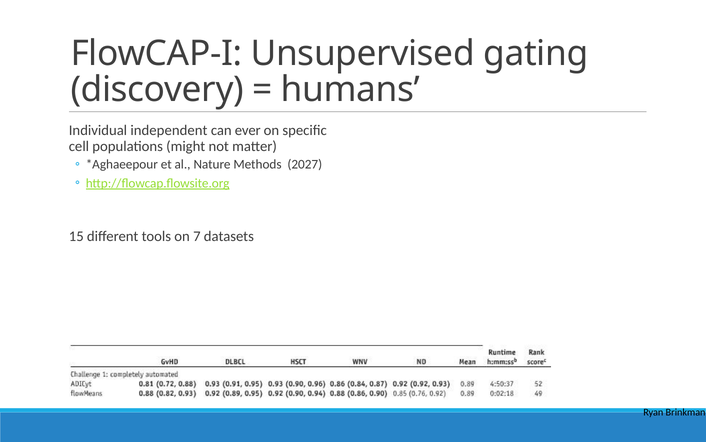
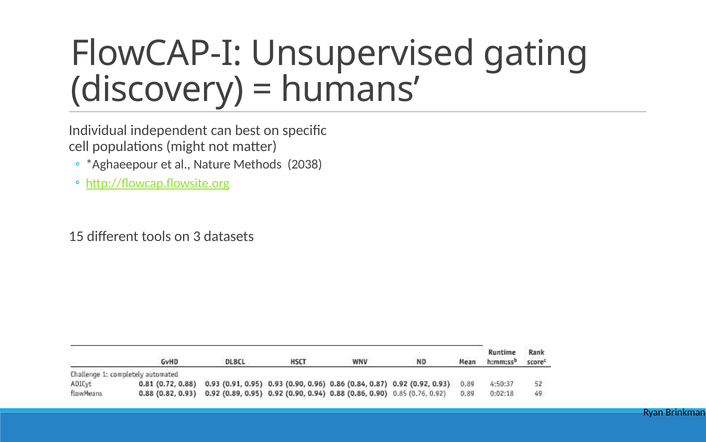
ever: ever -> best
2027: 2027 -> 2038
7: 7 -> 3
